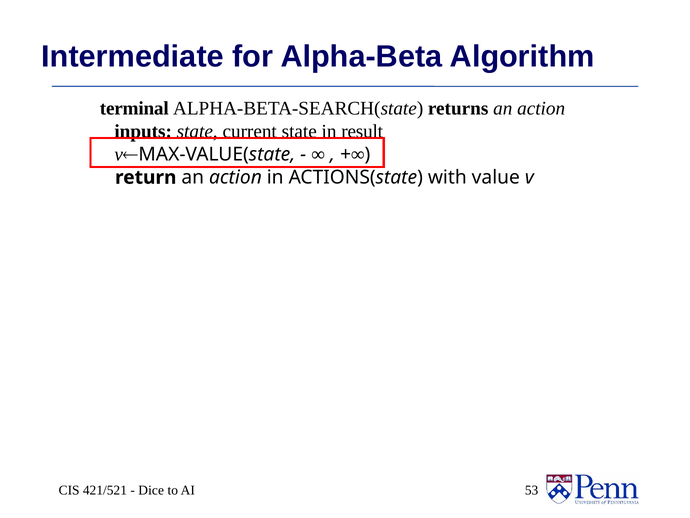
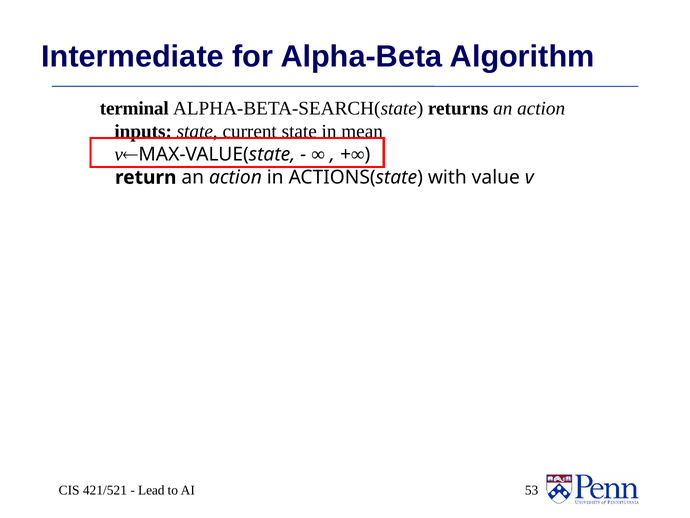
result: result -> mean
Dice: Dice -> Lead
